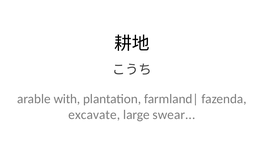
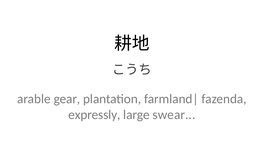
with: with -> gear
excavate: excavate -> expressly
